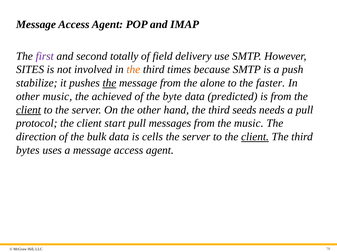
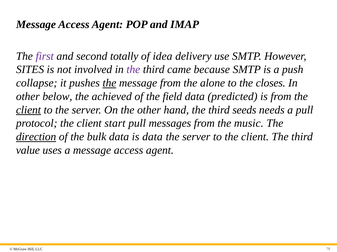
field: field -> idea
the at (133, 70) colour: orange -> purple
times: times -> came
stabilize: stabilize -> collapse
faster: faster -> closes
other music: music -> below
byte: byte -> field
direction underline: none -> present
is cells: cells -> data
client at (255, 137) underline: present -> none
bytes: bytes -> value
